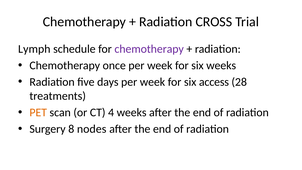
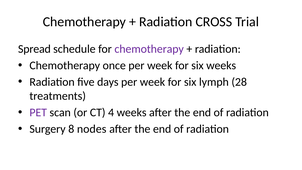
Lymph: Lymph -> Spread
access: access -> lymph
PET colour: orange -> purple
